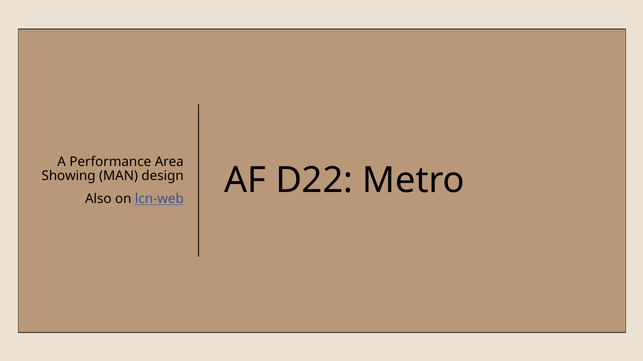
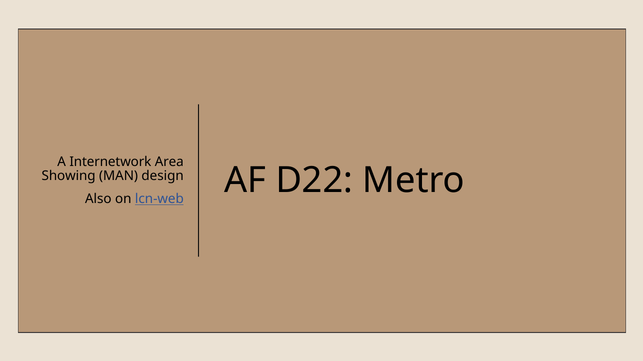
Performance: Performance -> Internetwork
